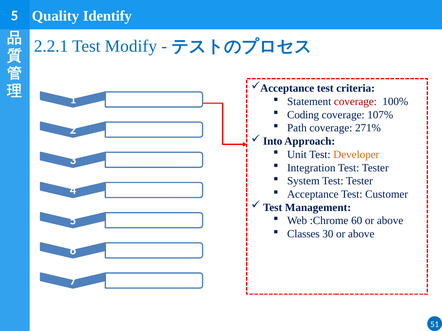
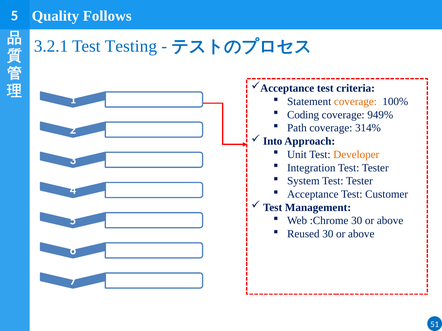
Identify: Identify -> Follows
2.2.1: 2.2.1 -> 3.2.1
Modify: Modify -> Testing
coverage at (355, 102) colour: red -> orange
107%: 107% -> 949%
271%: 271% -> 314%
:Chrome 60: 60 -> 30
Classes: Classes -> Reused
